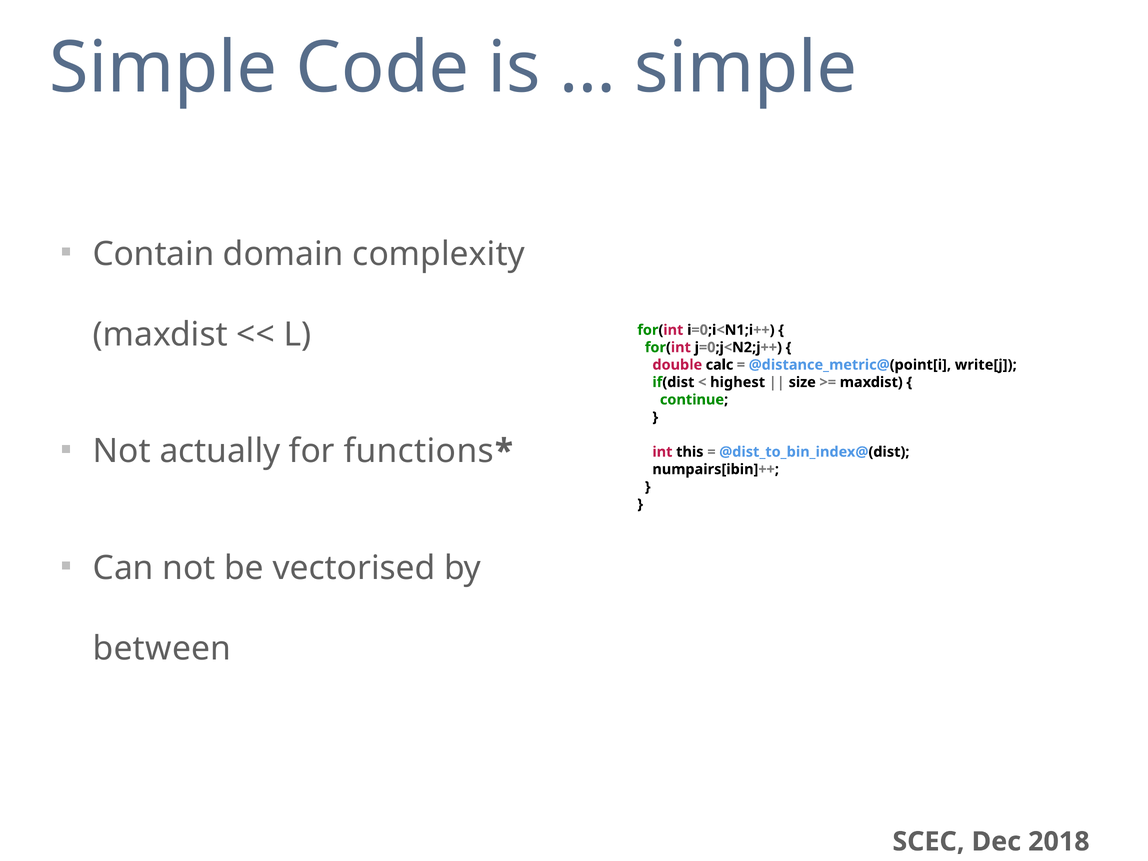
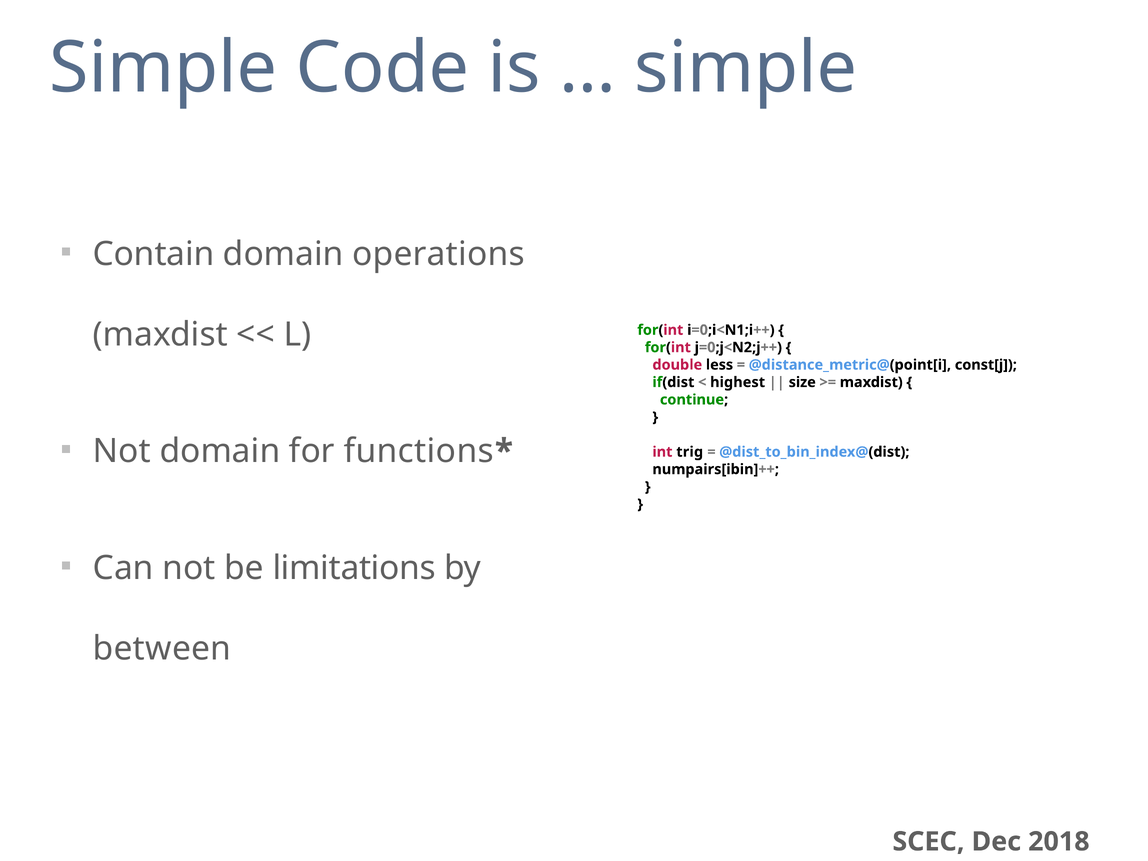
complexity: complexity -> operations
calc: calc -> less
write[j: write[j -> const[j
Not actually: actually -> domain
this: this -> trig
vectorised: vectorised -> limitations
